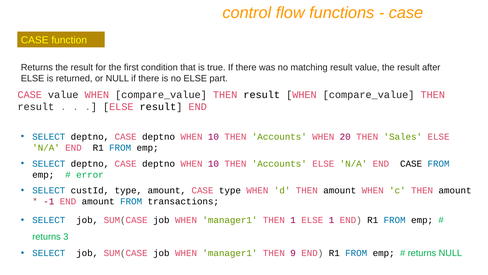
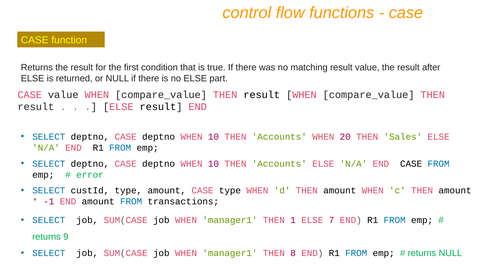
ELSE 1: 1 -> 7
3: 3 -> 9
9: 9 -> 8
